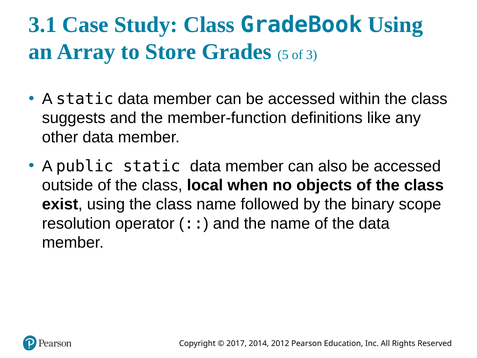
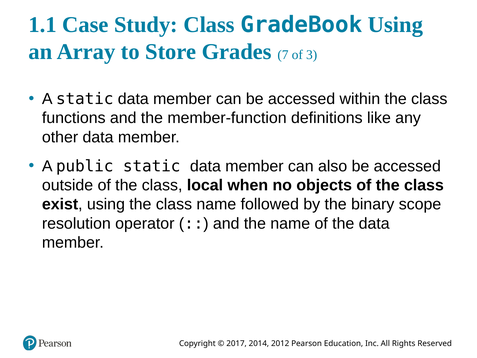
3.1: 3.1 -> 1.1
5: 5 -> 7
suggests: suggests -> functions
